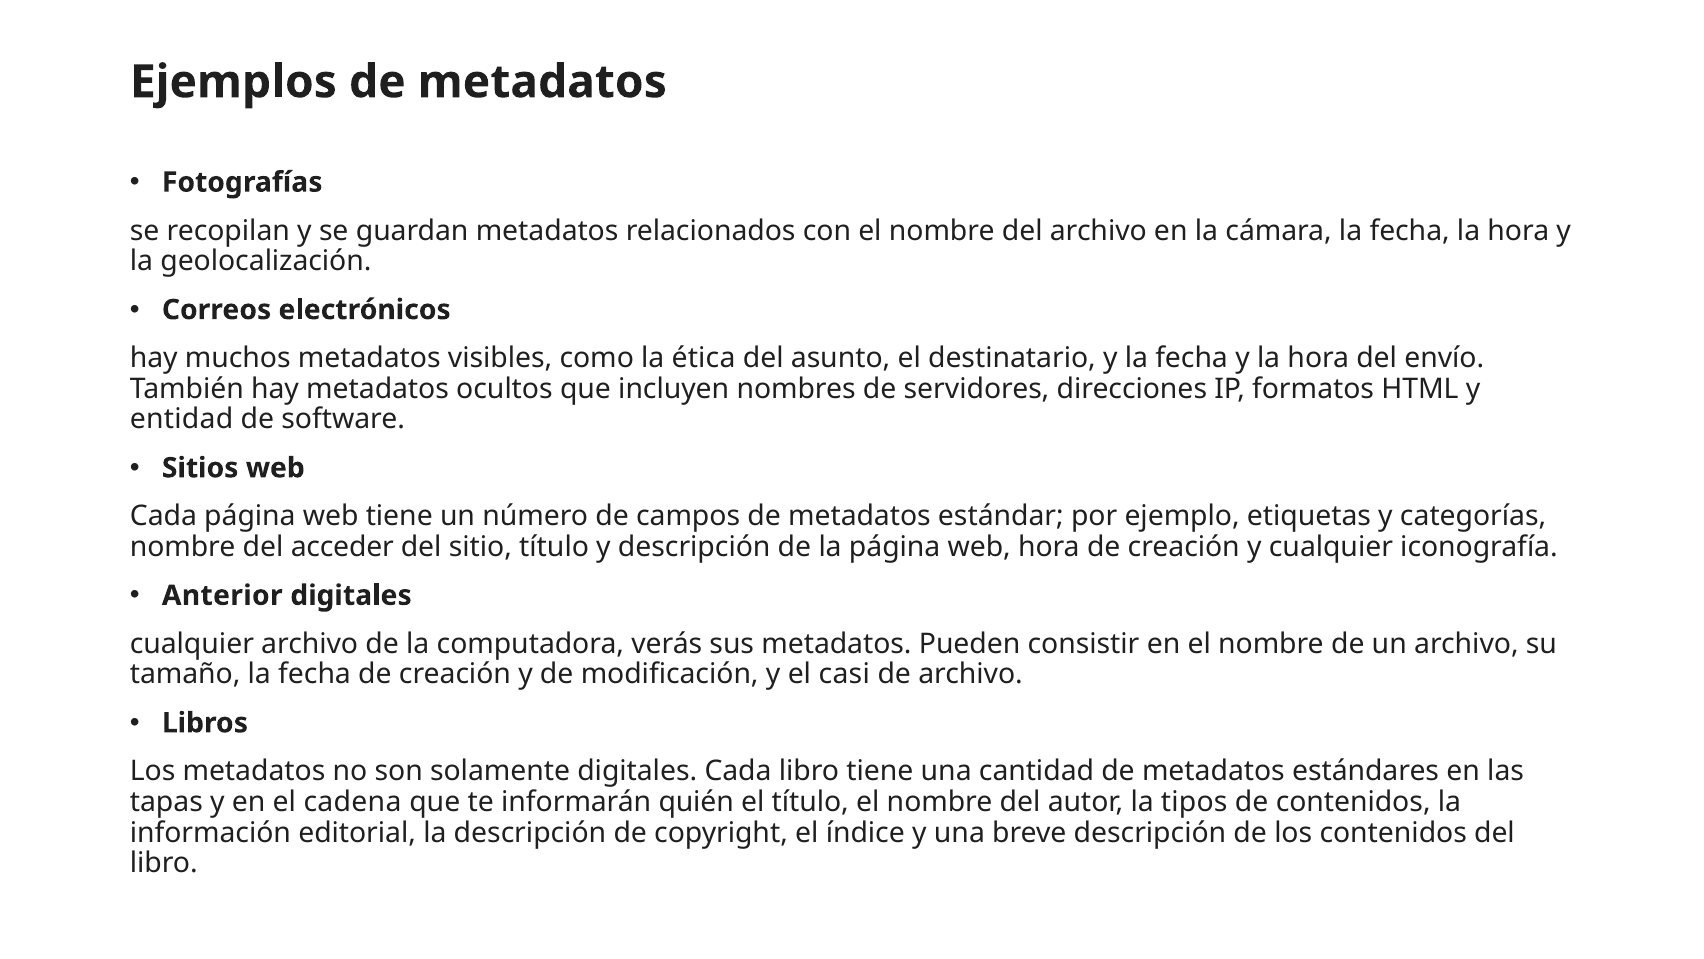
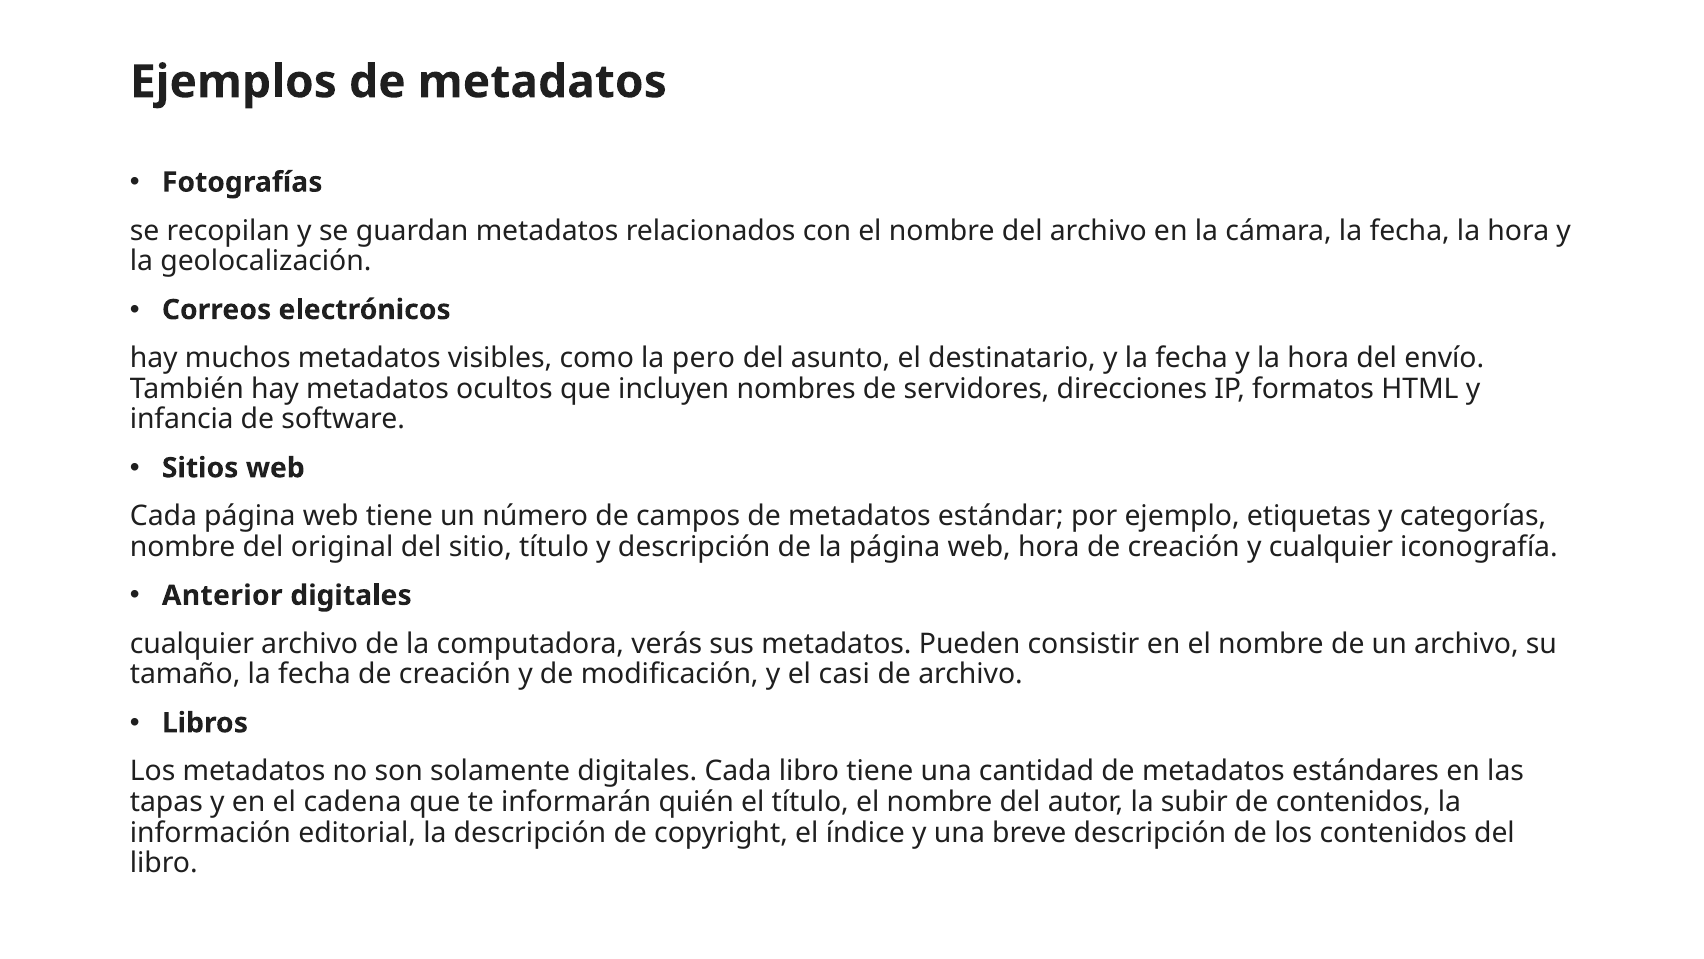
ética: ética -> pero
entidad: entidad -> infancia
acceder: acceder -> original
tipos: tipos -> subir
